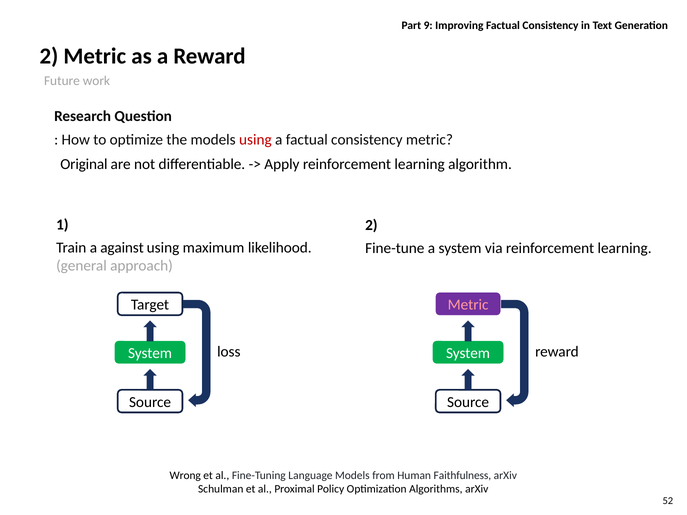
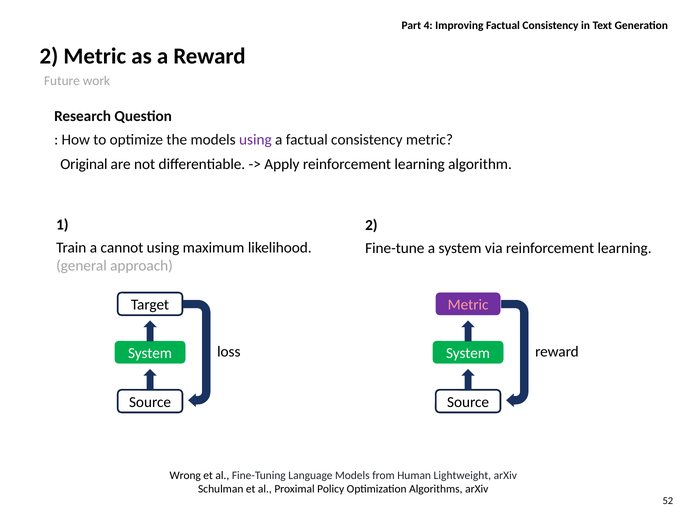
9: 9 -> 4
using at (255, 140) colour: red -> purple
against: against -> cannot
Faithfulness: Faithfulness -> Lightweight
